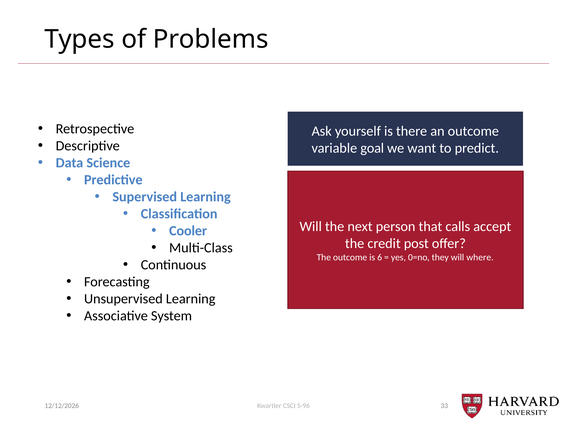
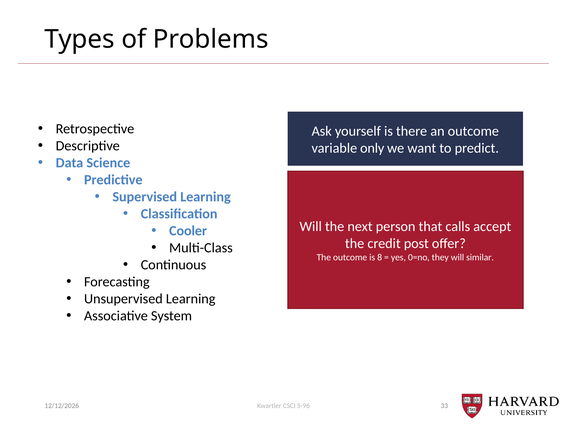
goal: goal -> only
6: 6 -> 8
where: where -> similar
